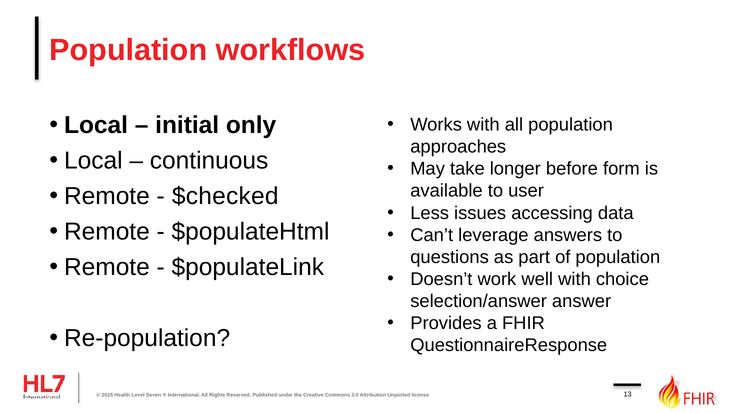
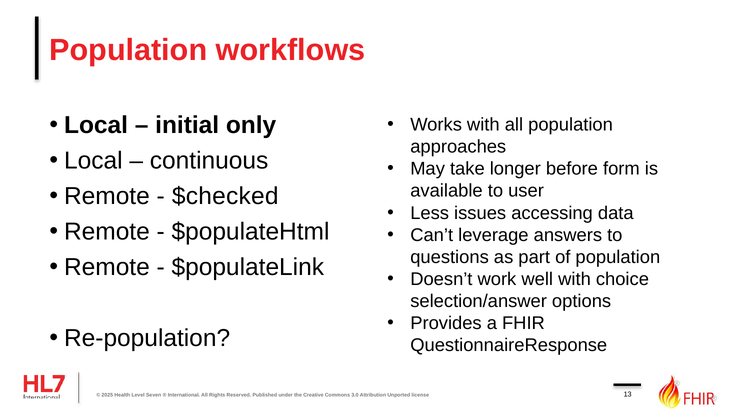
answer: answer -> options
